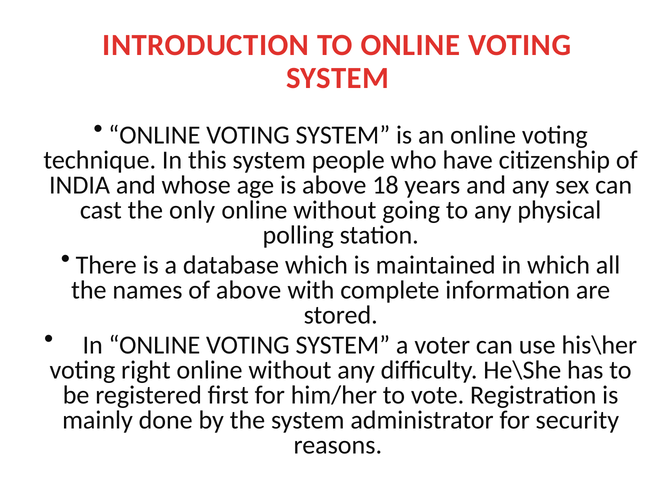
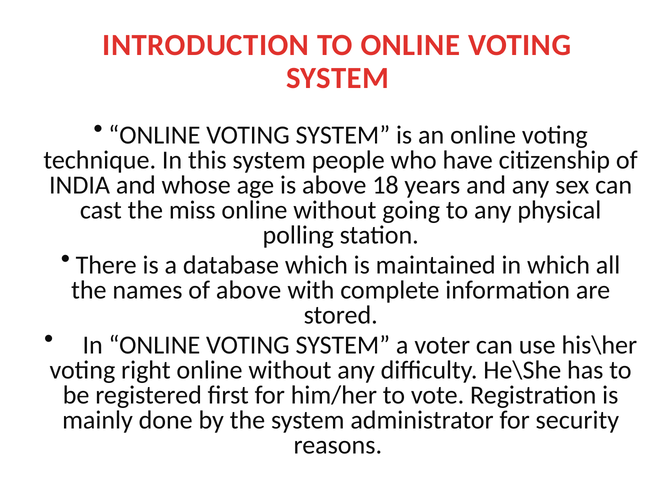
only: only -> miss
